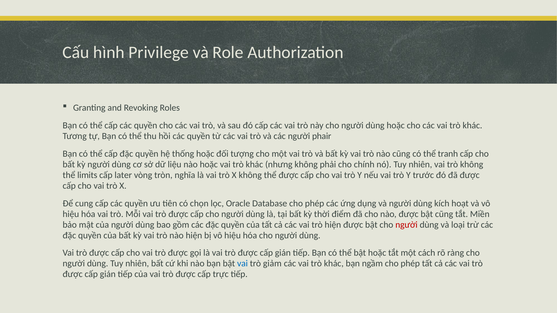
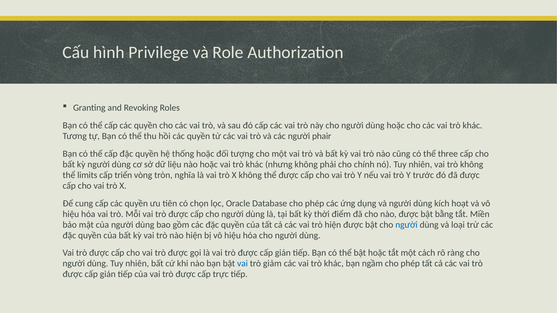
tranh: tranh -> three
later: later -> triển
bật cũng: cũng -> bằng
người at (406, 225) colour: red -> blue
